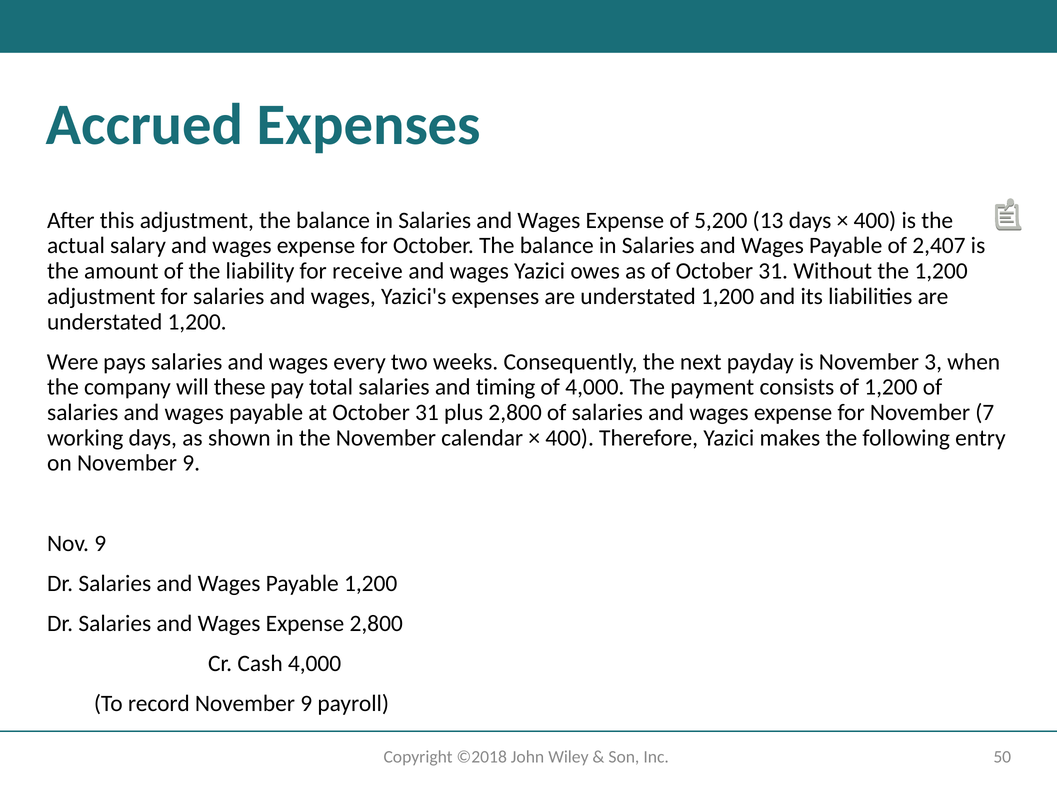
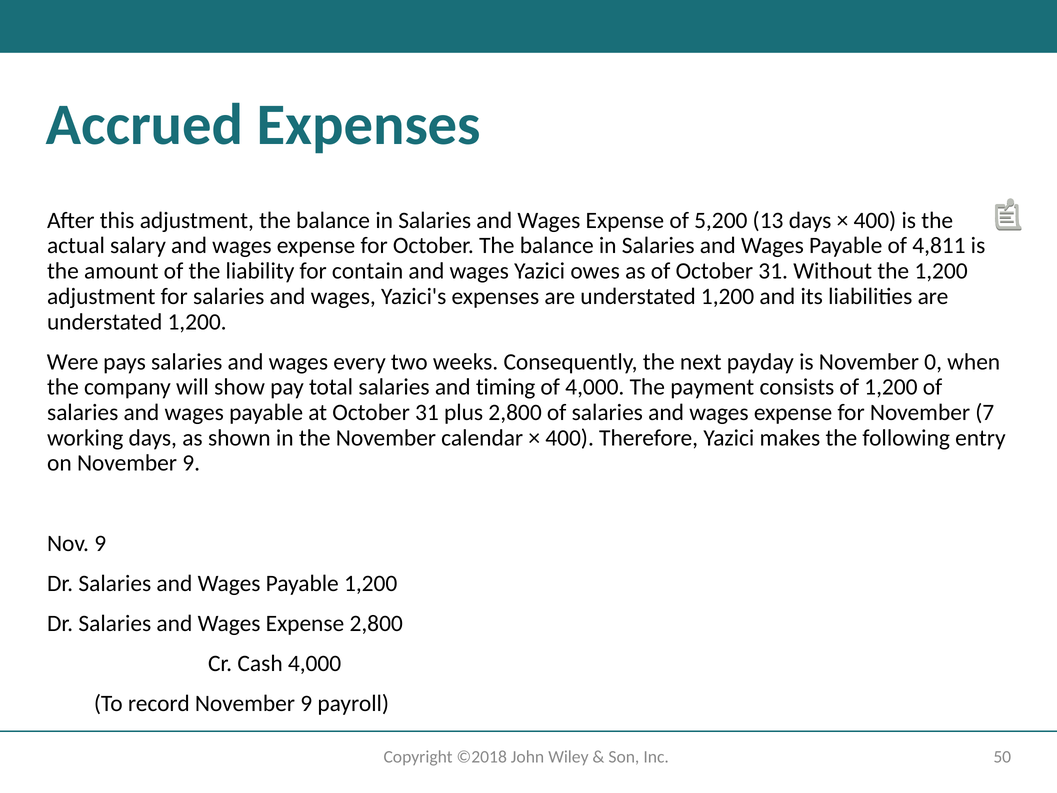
2,407: 2,407 -> 4,811
receive: receive -> contain
3: 3 -> 0
these: these -> show
